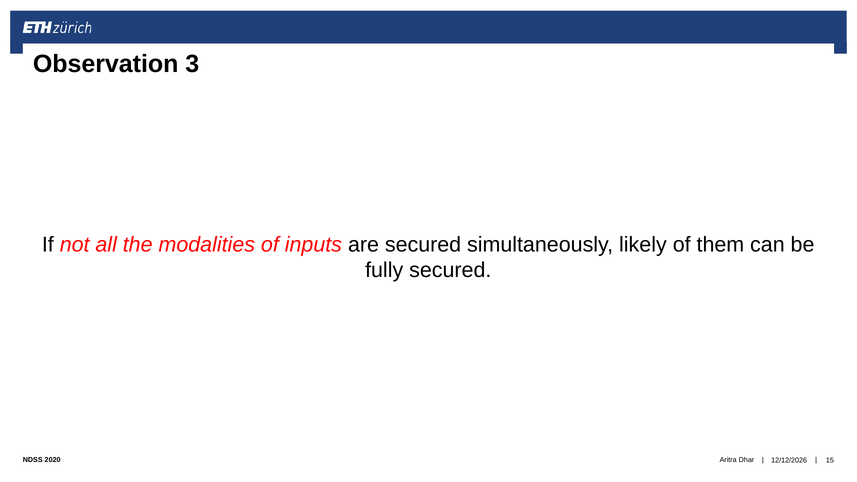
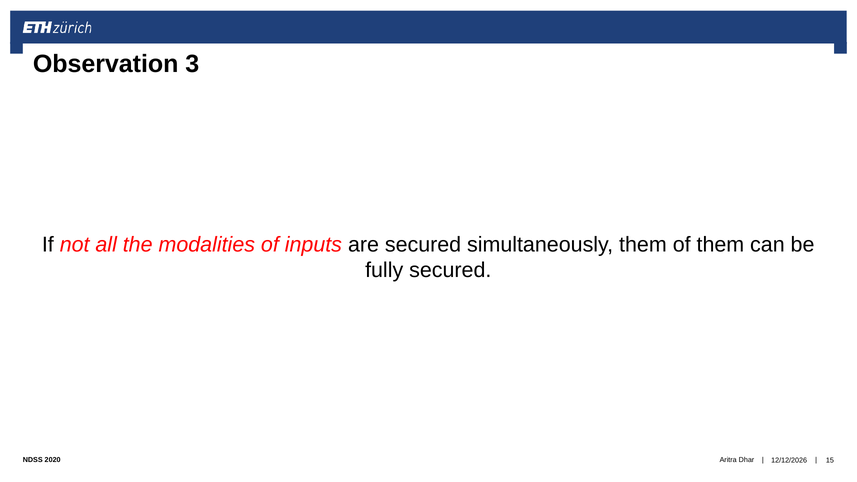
simultaneously likely: likely -> them
